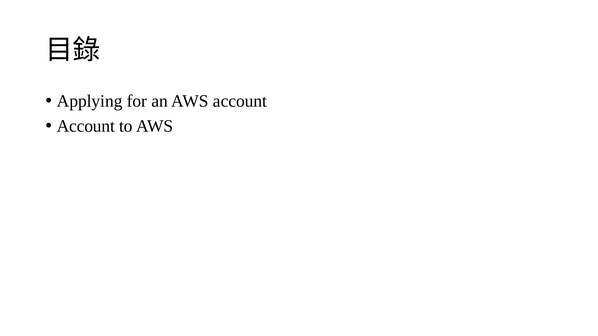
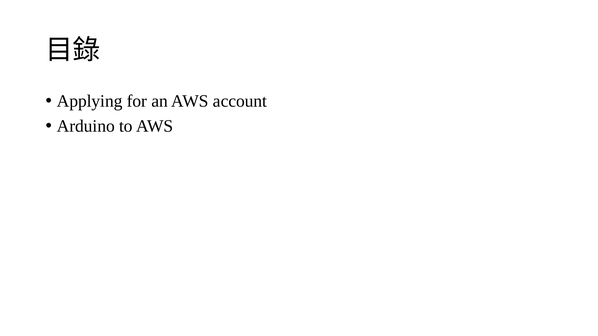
Account at (86, 126): Account -> Arduino
